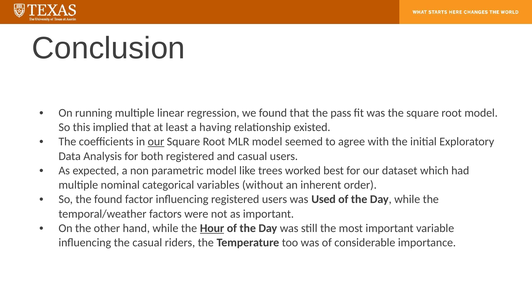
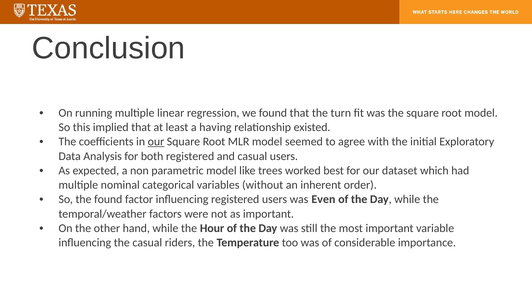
pass: pass -> turn
Used: Used -> Even
Hour underline: present -> none
